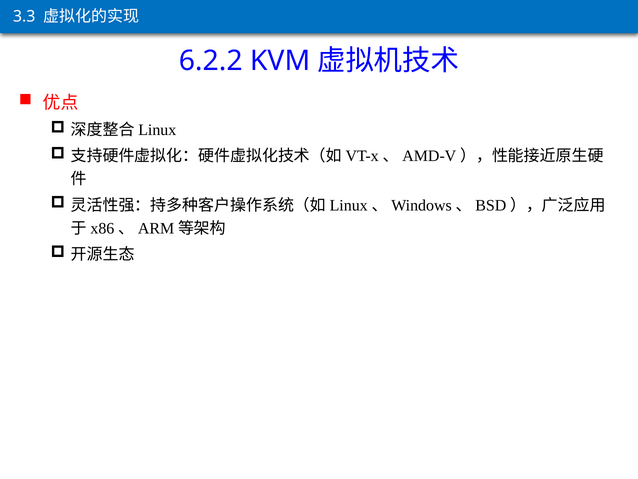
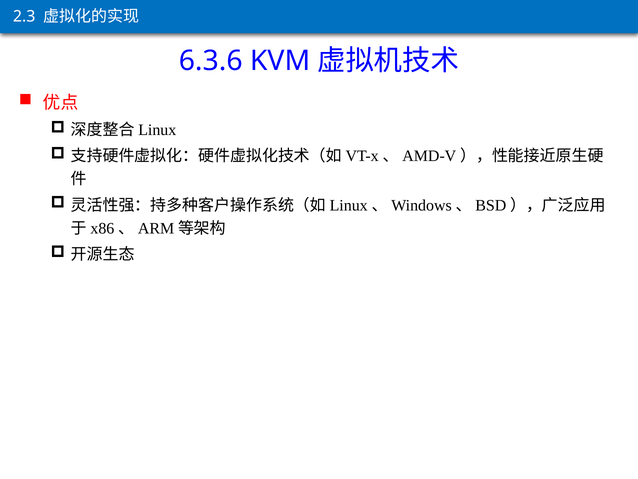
3.3: 3.3 -> 2.3
6.2.2: 6.2.2 -> 6.3.6
